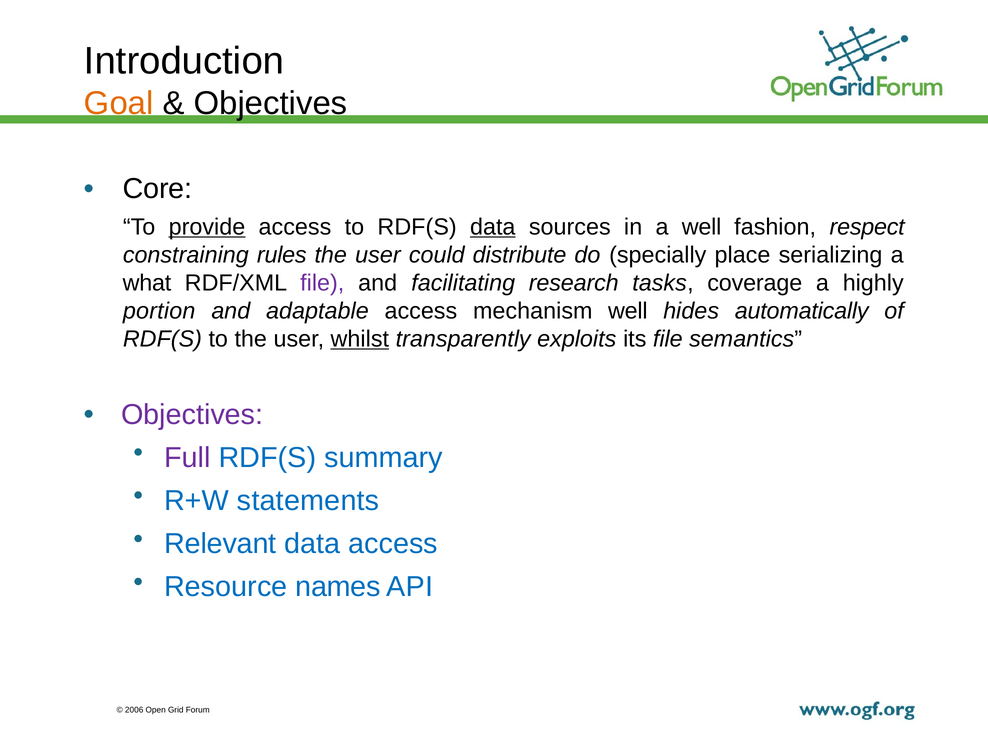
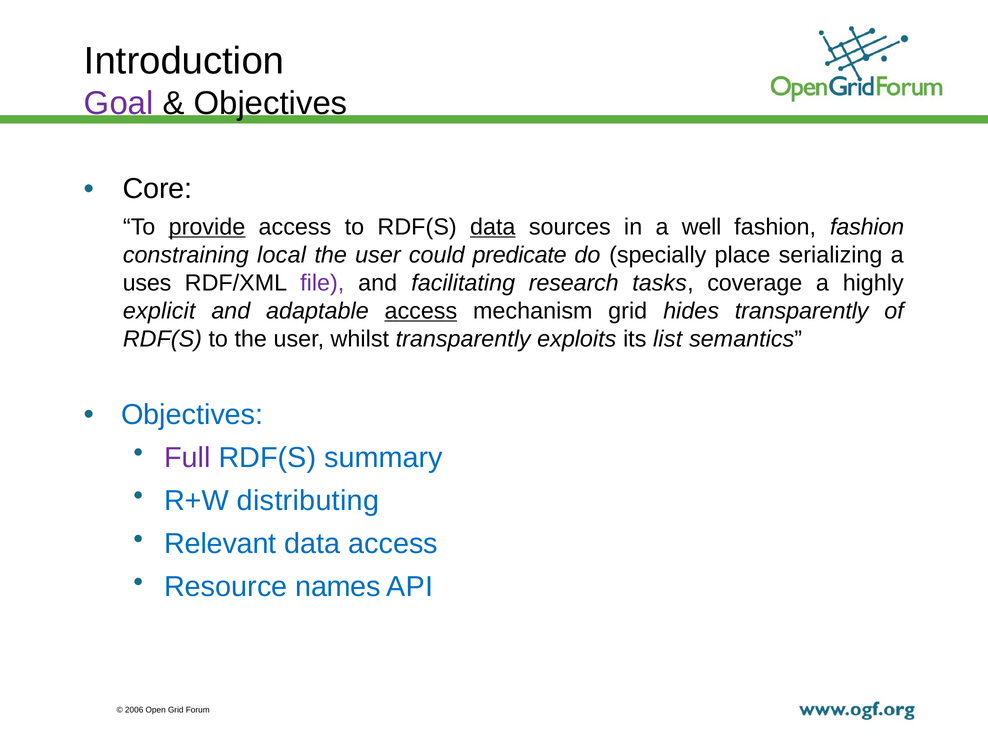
Goal colour: orange -> purple
fashion respect: respect -> fashion
rules: rules -> local
distribute: distribute -> predicate
what: what -> uses
portion: portion -> explicit
access at (421, 311) underline: none -> present
mechanism well: well -> grid
hides automatically: automatically -> transparently
whilst underline: present -> none
its file: file -> list
Objectives at (192, 415) colour: purple -> blue
statements: statements -> distributing
